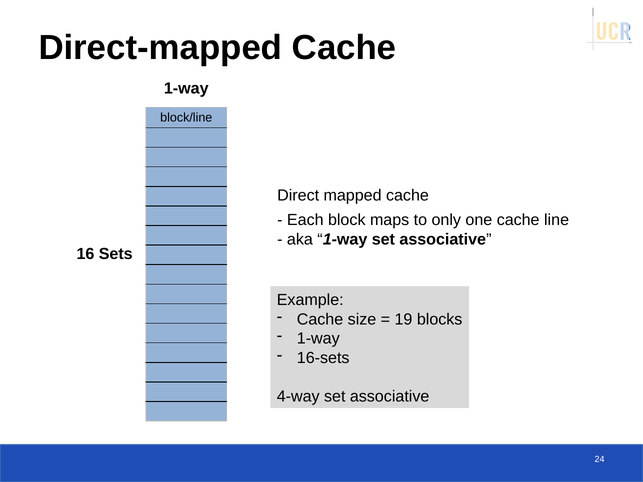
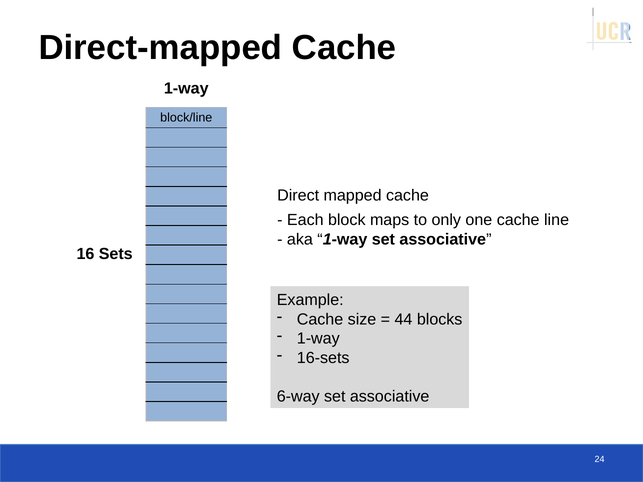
19: 19 -> 44
4-way: 4-way -> 6-way
